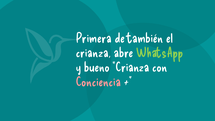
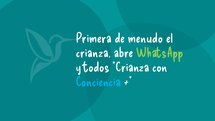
también: también -> menudo
bueno: bueno -> todos
Conciencia colour: pink -> light blue
